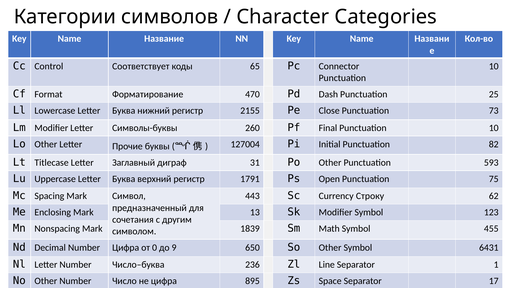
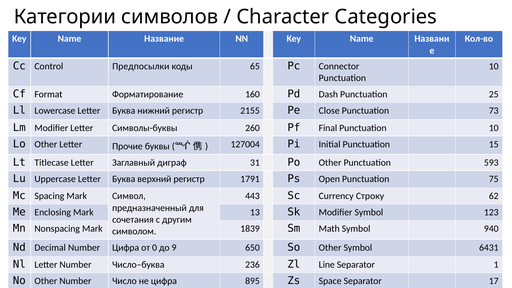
Соответствует: Соответствует -> Предпосылки
470: 470 -> 160
82: 82 -> 15
455: 455 -> 940
